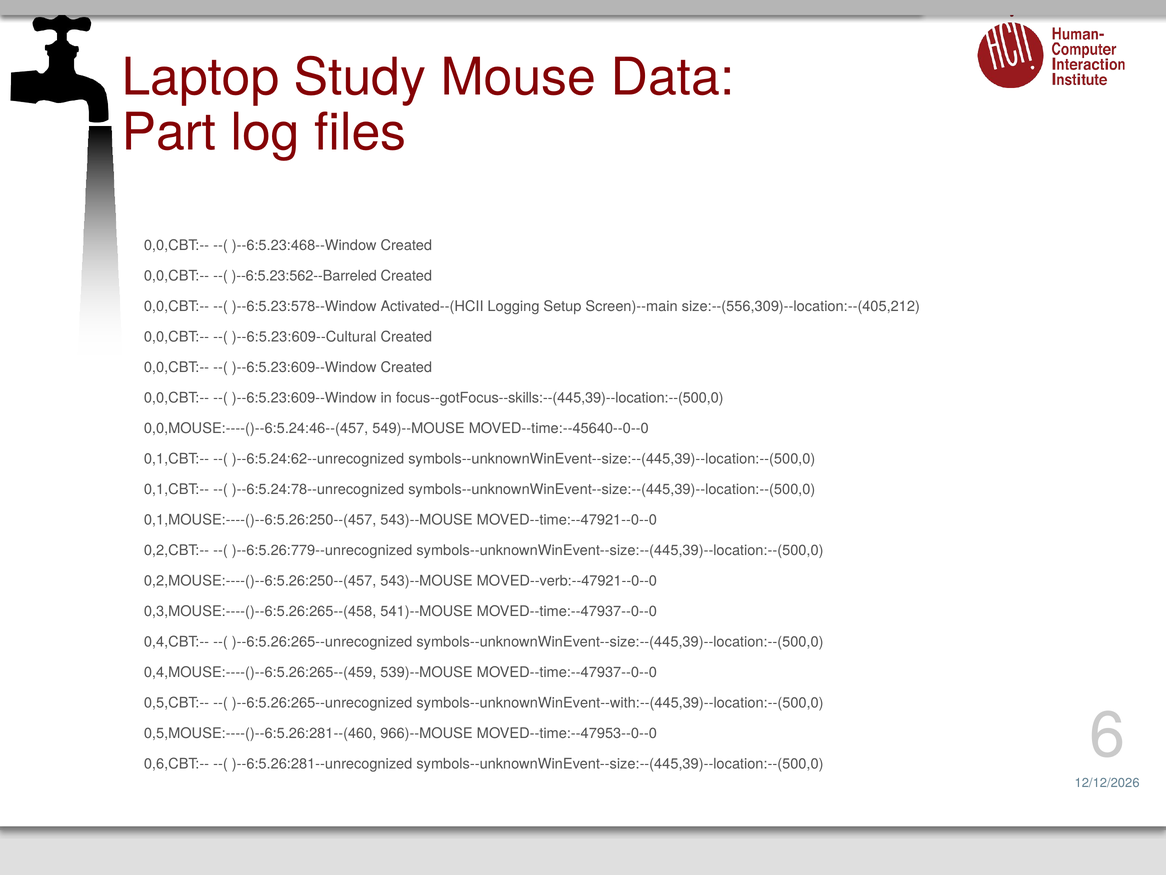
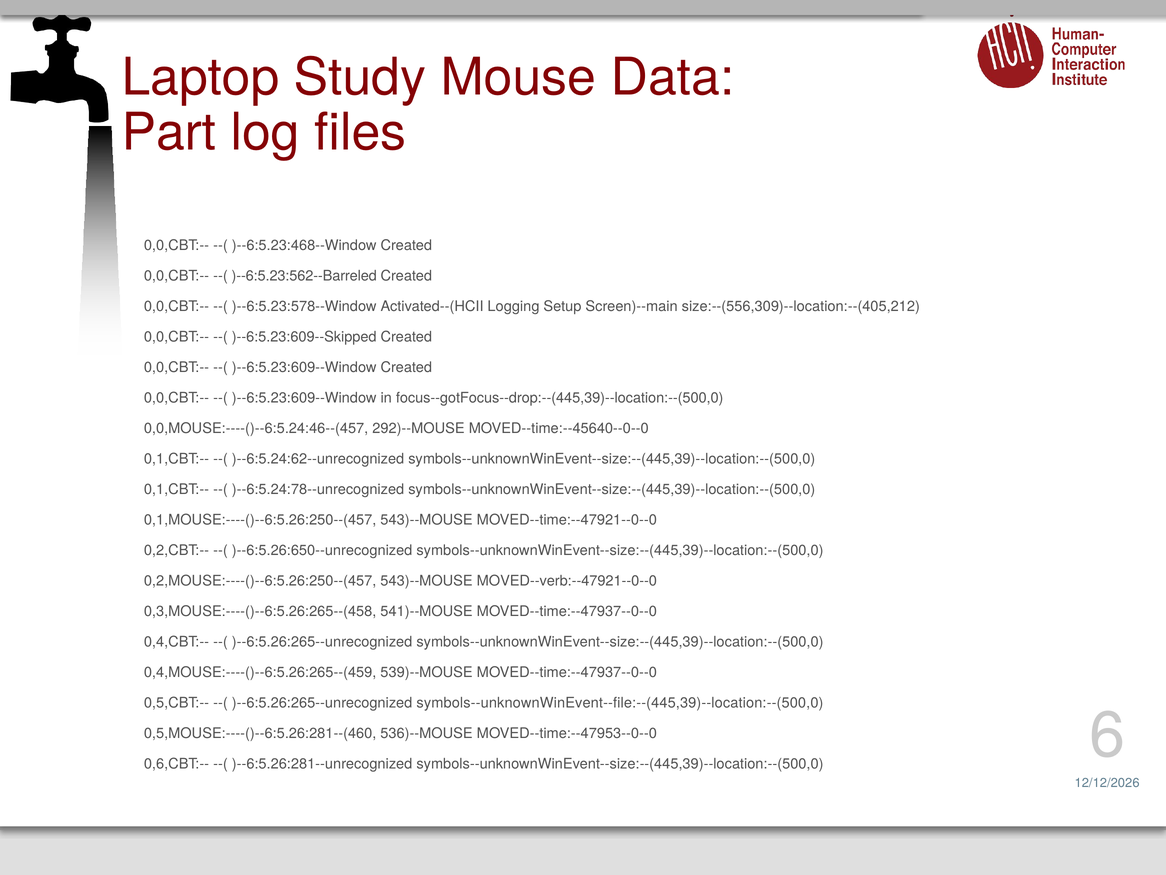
)--6:5.23:609--Cultural: )--6:5.23:609--Cultural -> )--6:5.23:609--Skipped
focus--gotFocus--skills:--(445,39)--location:--(500,0: focus--gotFocus--skills:--(445,39)--location:--(500,0 -> focus--gotFocus--drop:--(445,39)--location:--(500,0
549)--MOUSE: 549)--MOUSE -> 292)--MOUSE
)--6:5.26:779--unrecognized: )--6:5.26:779--unrecognized -> )--6:5.26:650--unrecognized
symbols--unknownWinEvent--with:--(445,39)--location:--(500,0: symbols--unknownWinEvent--with:--(445,39)--location:--(500,0 -> symbols--unknownWinEvent--file:--(445,39)--location:--(500,0
966)--MOUSE: 966)--MOUSE -> 536)--MOUSE
